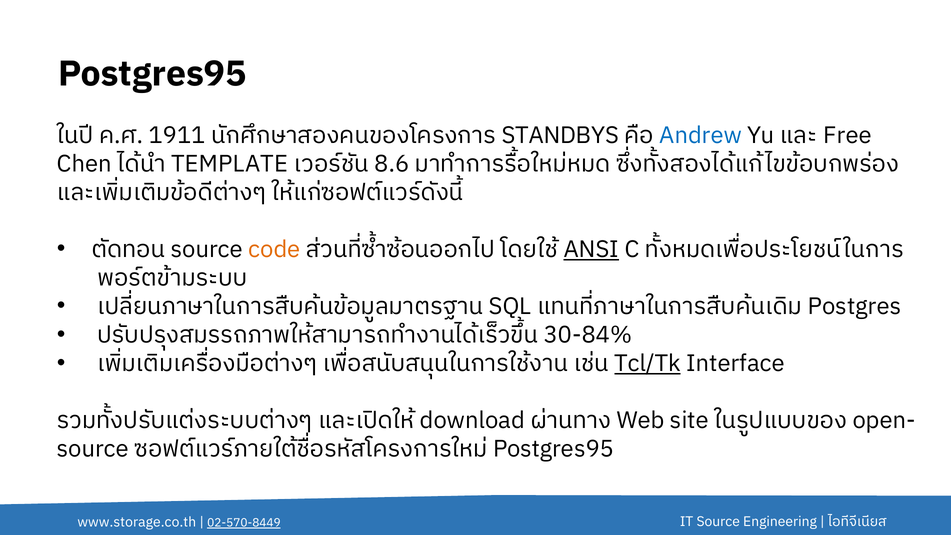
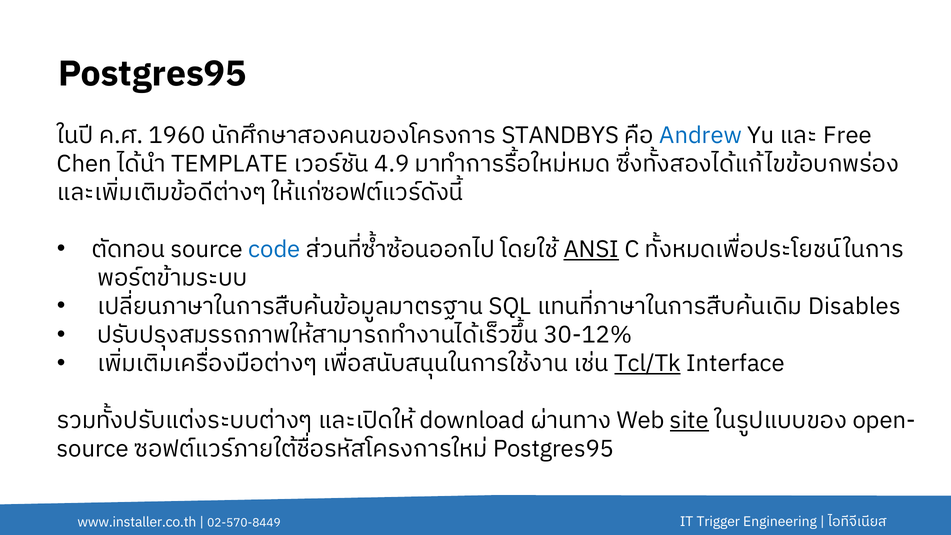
1911: 1911 -> 1960
8.6: 8.6 -> 4.9
code colour: orange -> blue
Postgres: Postgres -> Disables
30-84%: 30-84% -> 30-12%
site underline: none -> present
IT Source: Source -> Trigger
www.storage.co.th: www.storage.co.th -> www.installer.co.th
02-570-8449 underline: present -> none
